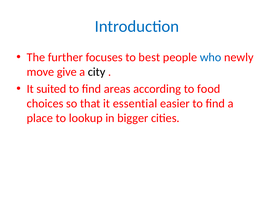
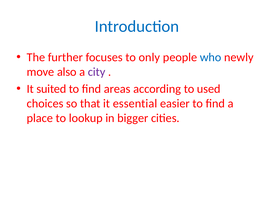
best: best -> only
give: give -> also
city colour: black -> purple
food: food -> used
